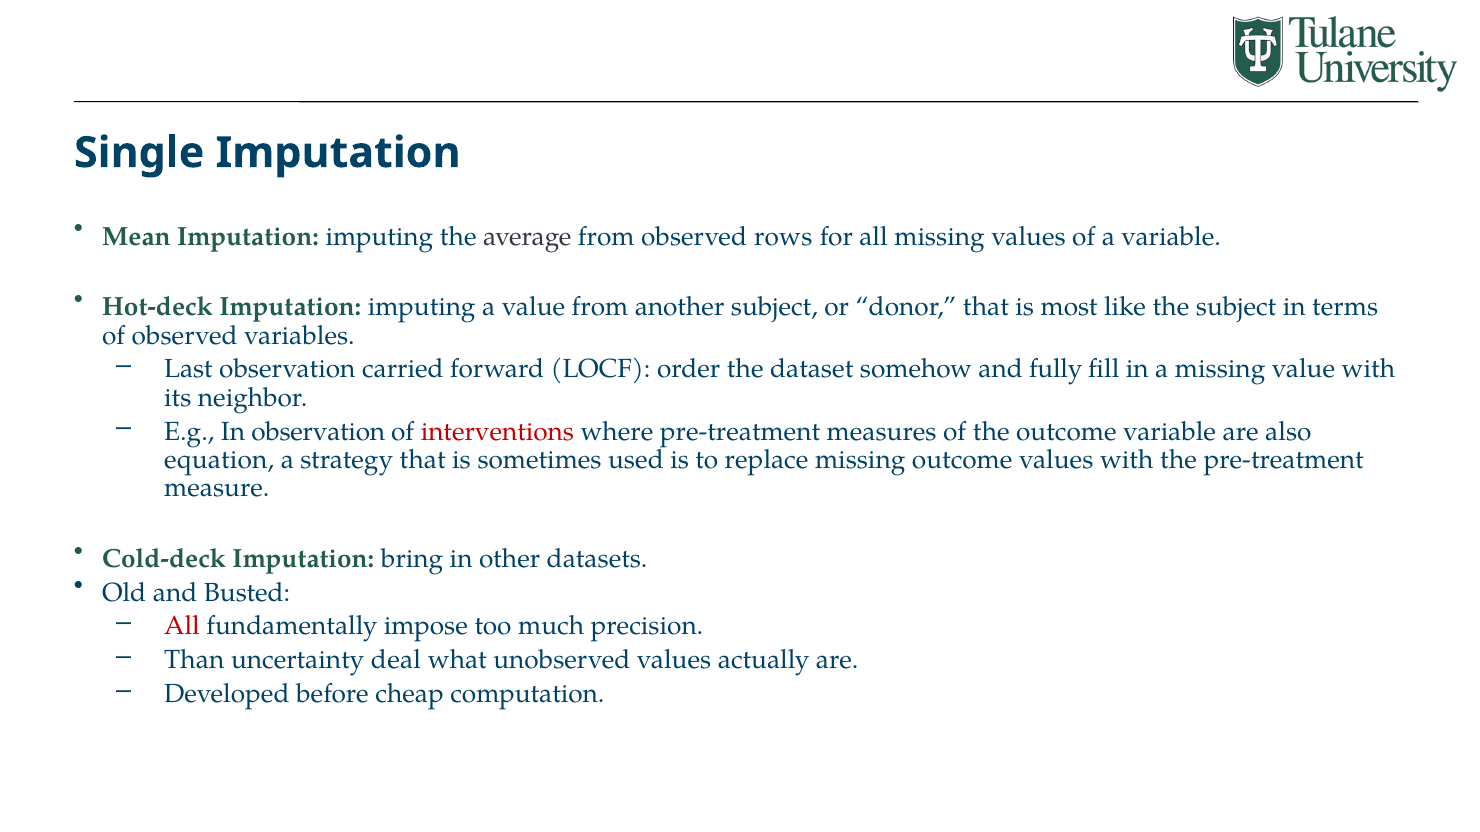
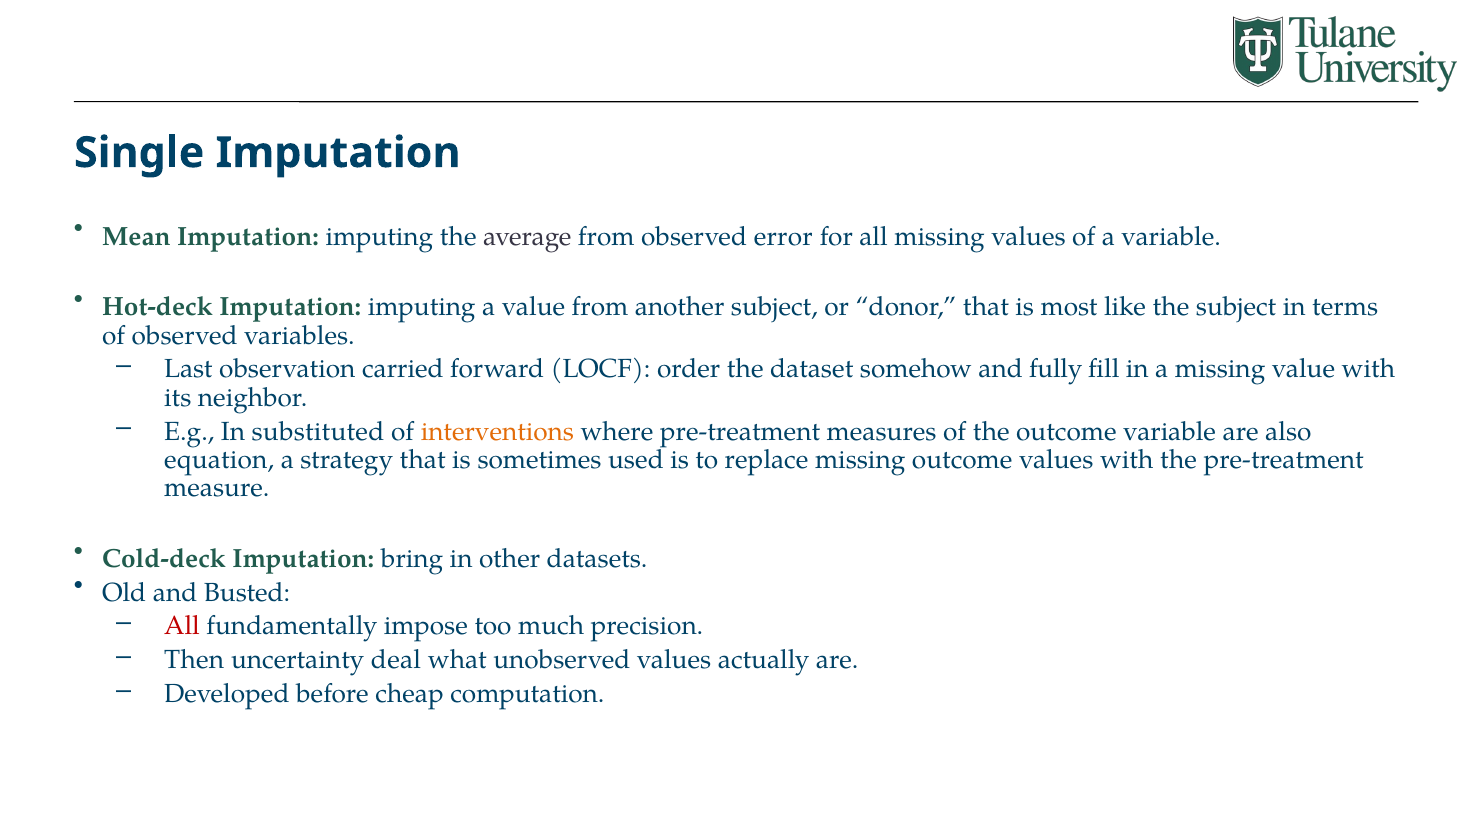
rows: rows -> error
In observation: observation -> substituted
interventions colour: red -> orange
Than: Than -> Then
